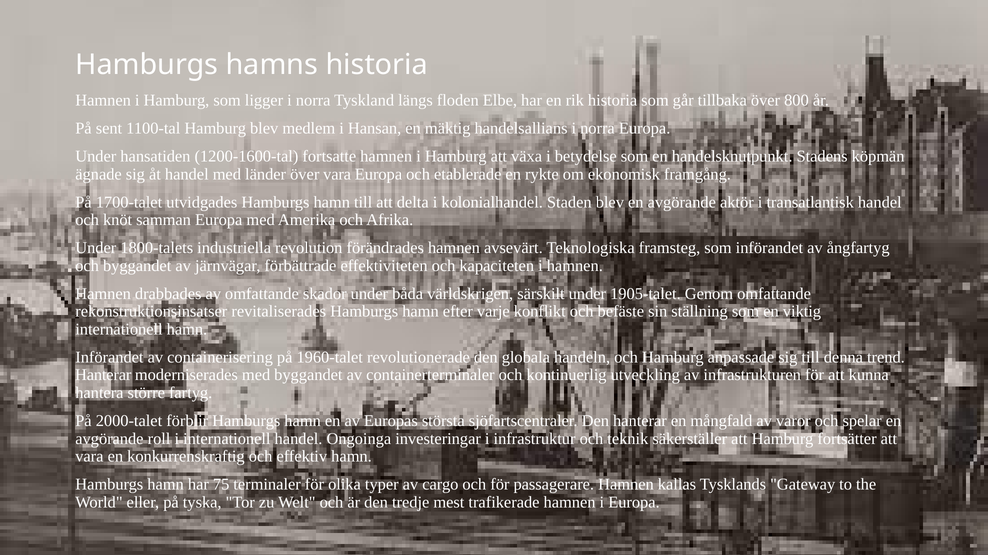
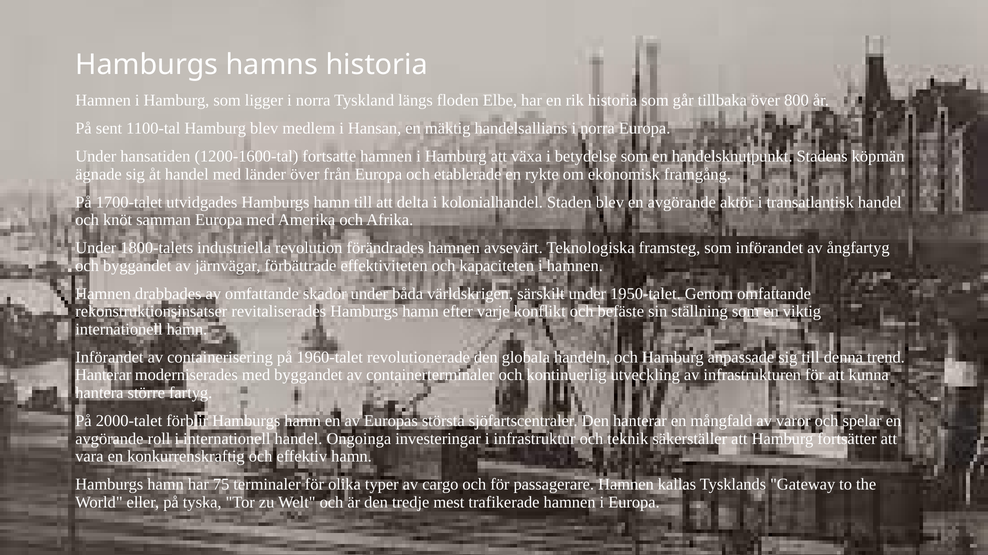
över vara: vara -> från
1905-talet: 1905-talet -> 1950-talet
